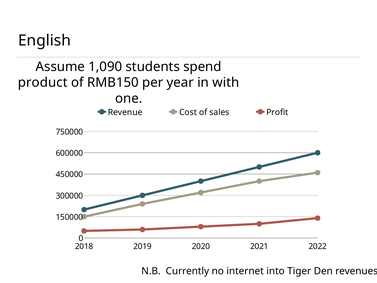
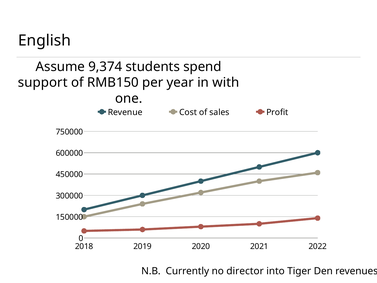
1,090: 1,090 -> 9,374
product: product -> support
internet: internet -> director
